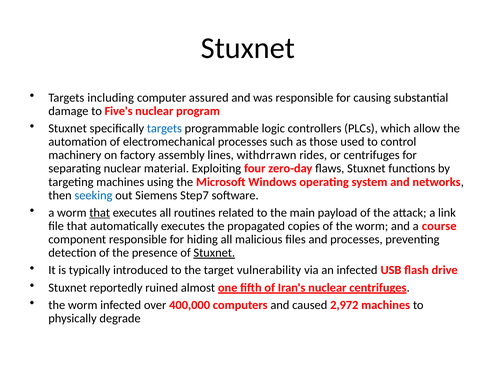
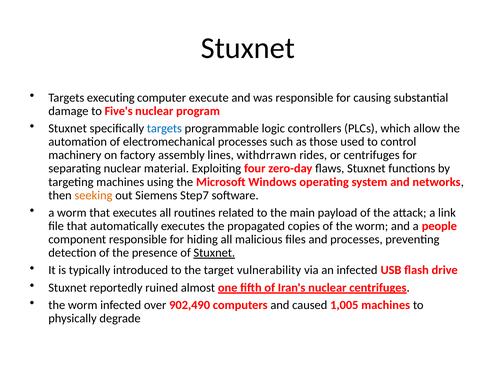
including: including -> executing
assured: assured -> execute
seeking colour: blue -> orange
that at (100, 213) underline: present -> none
course: course -> people
400,000: 400,000 -> 902,490
2,972: 2,972 -> 1,005
